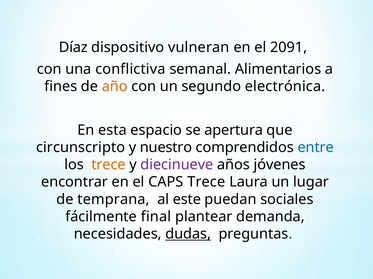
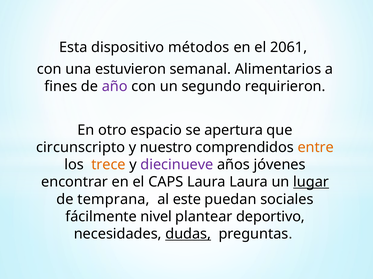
Díaz: Díaz -> Esta
vulneran: vulneran -> métodos
2091: 2091 -> 2061
conflictiva: conflictiva -> estuvieron
año colour: orange -> purple
electrónica: electrónica -> requirieron
esta: esta -> otro
entre colour: blue -> orange
CAPS Trece: Trece -> Laura
lugar underline: none -> present
final: final -> nivel
demanda: demanda -> deportivo
